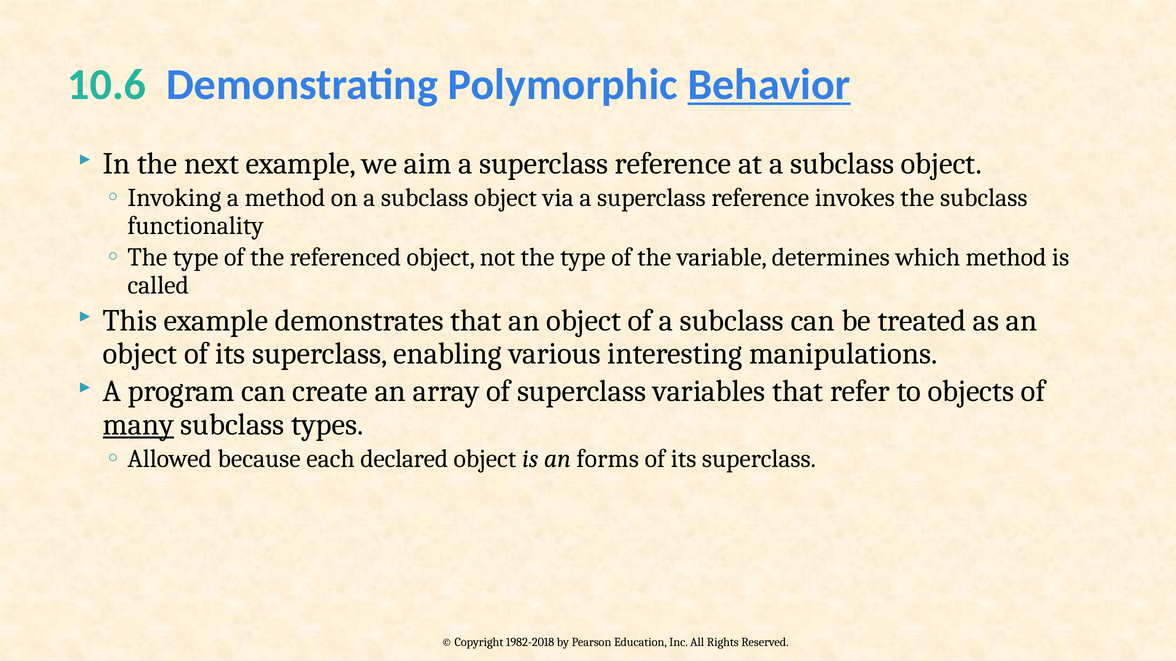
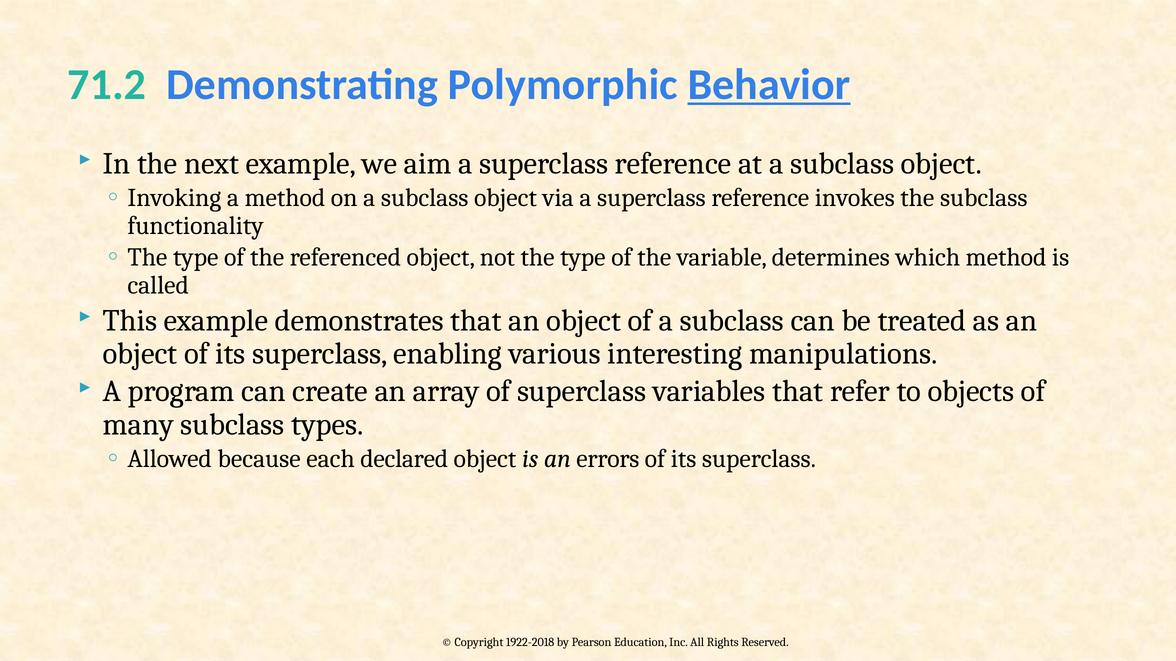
10.6: 10.6 -> 71.2
many underline: present -> none
forms: forms -> errors
1982-2018: 1982-2018 -> 1922-2018
